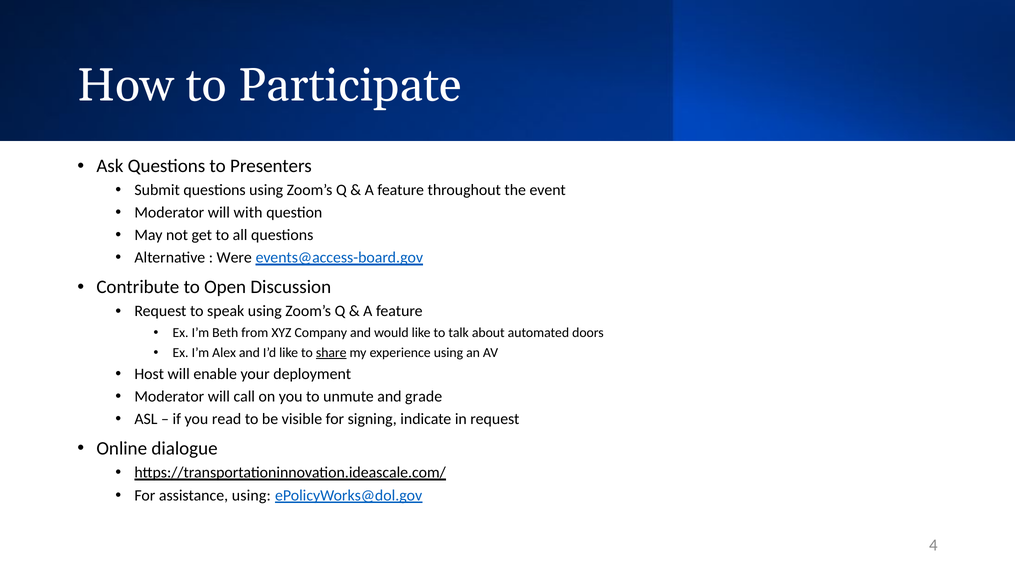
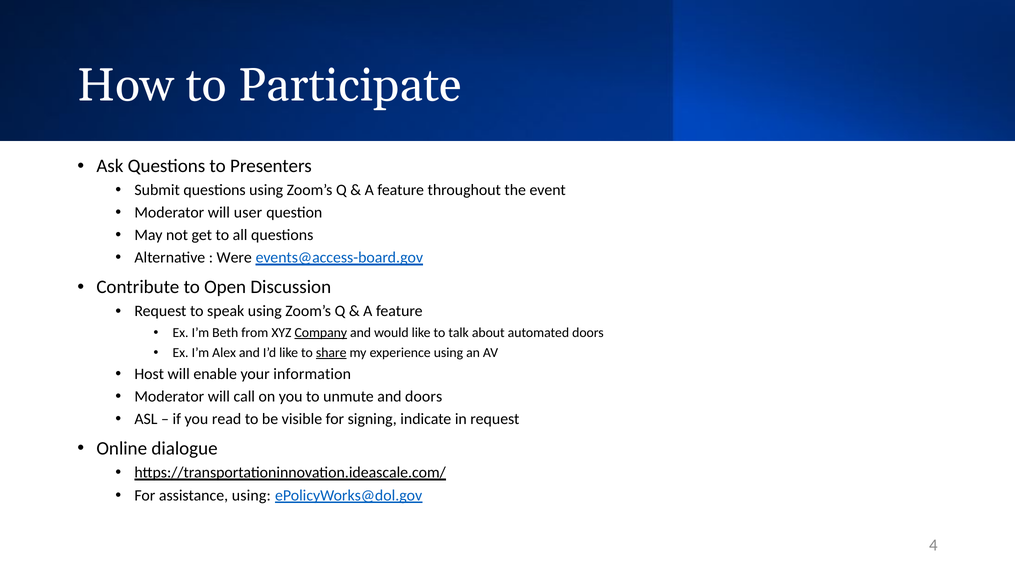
with: with -> user
Company underline: none -> present
deployment: deployment -> information
and grade: grade -> doors
